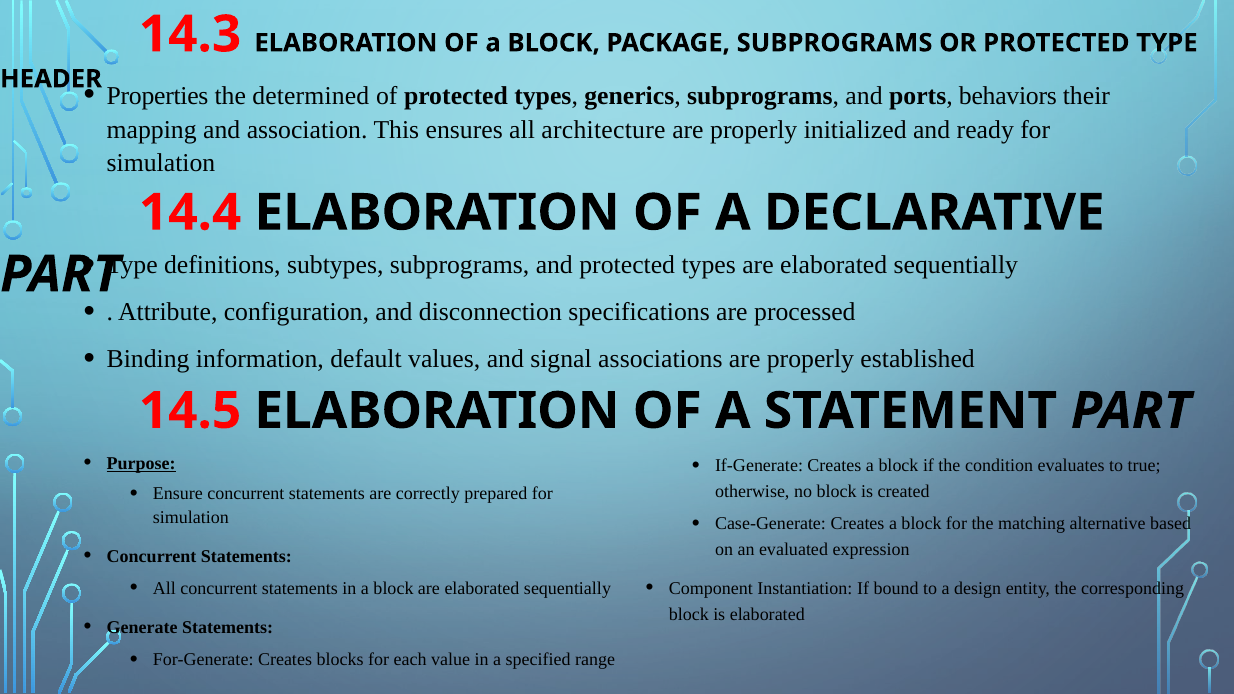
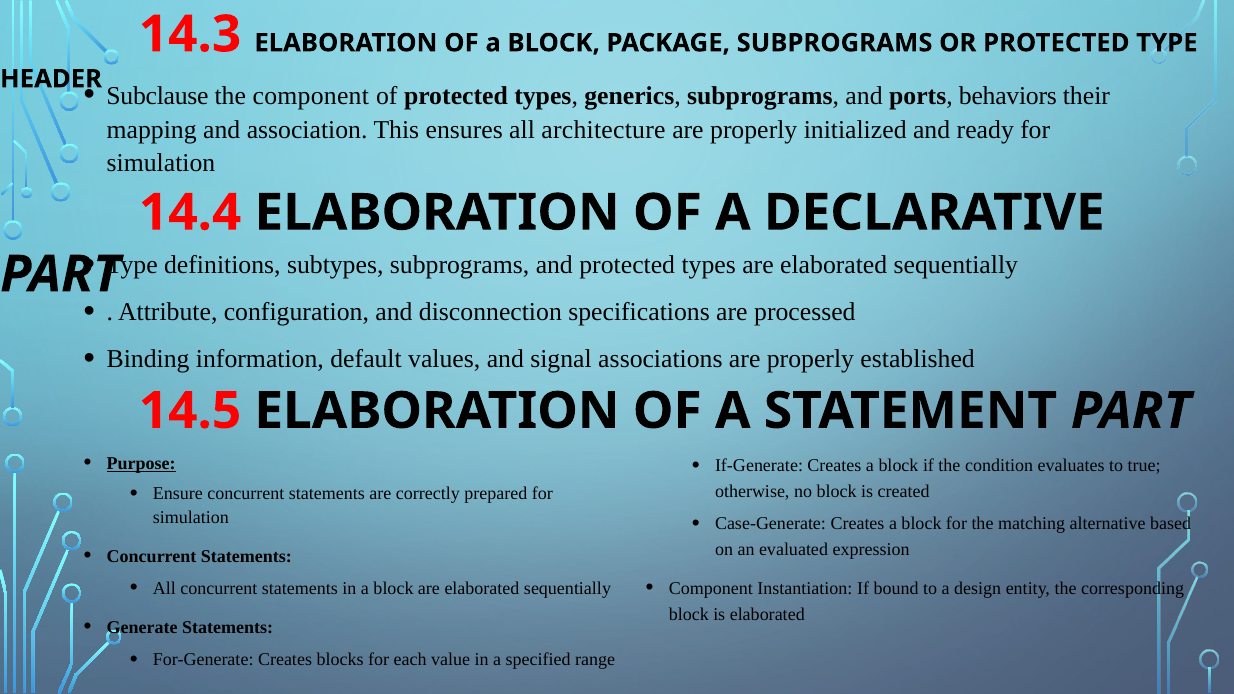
Properties: Properties -> Subclause
the determined: determined -> component
